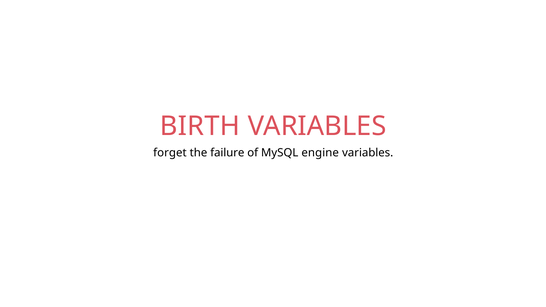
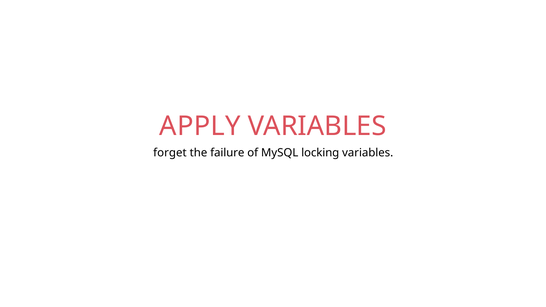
BIRTH: BIRTH -> APPLY
engine: engine -> locking
